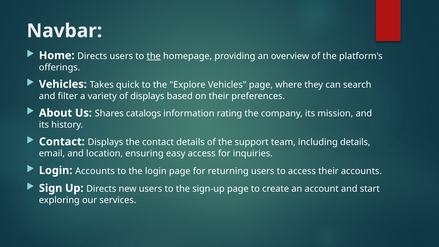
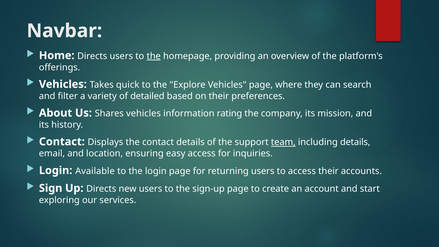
of displays: displays -> detailed
Shares catalogs: catalogs -> vehicles
team underline: none -> present
Login Accounts: Accounts -> Available
